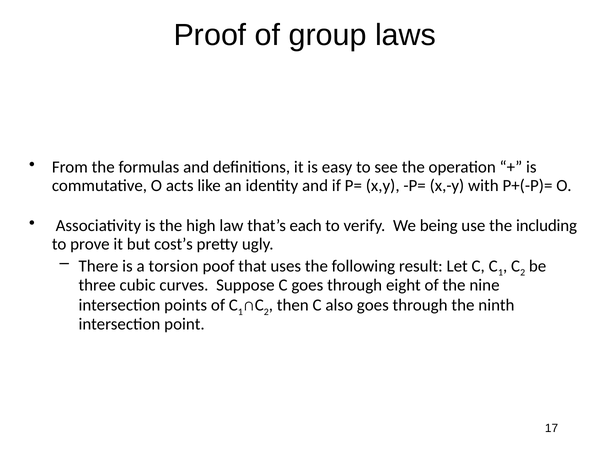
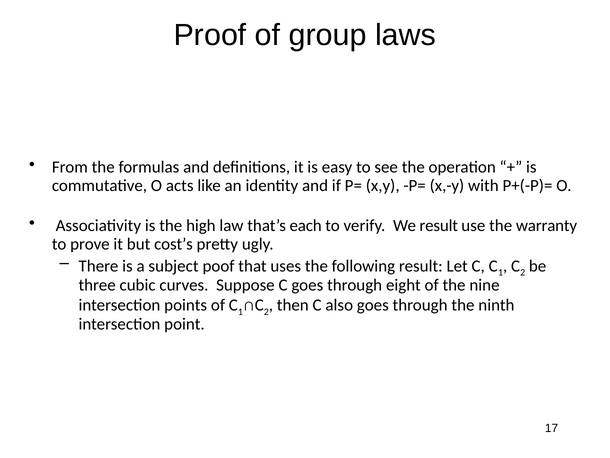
We being: being -> result
including: including -> warranty
torsion: torsion -> subject
